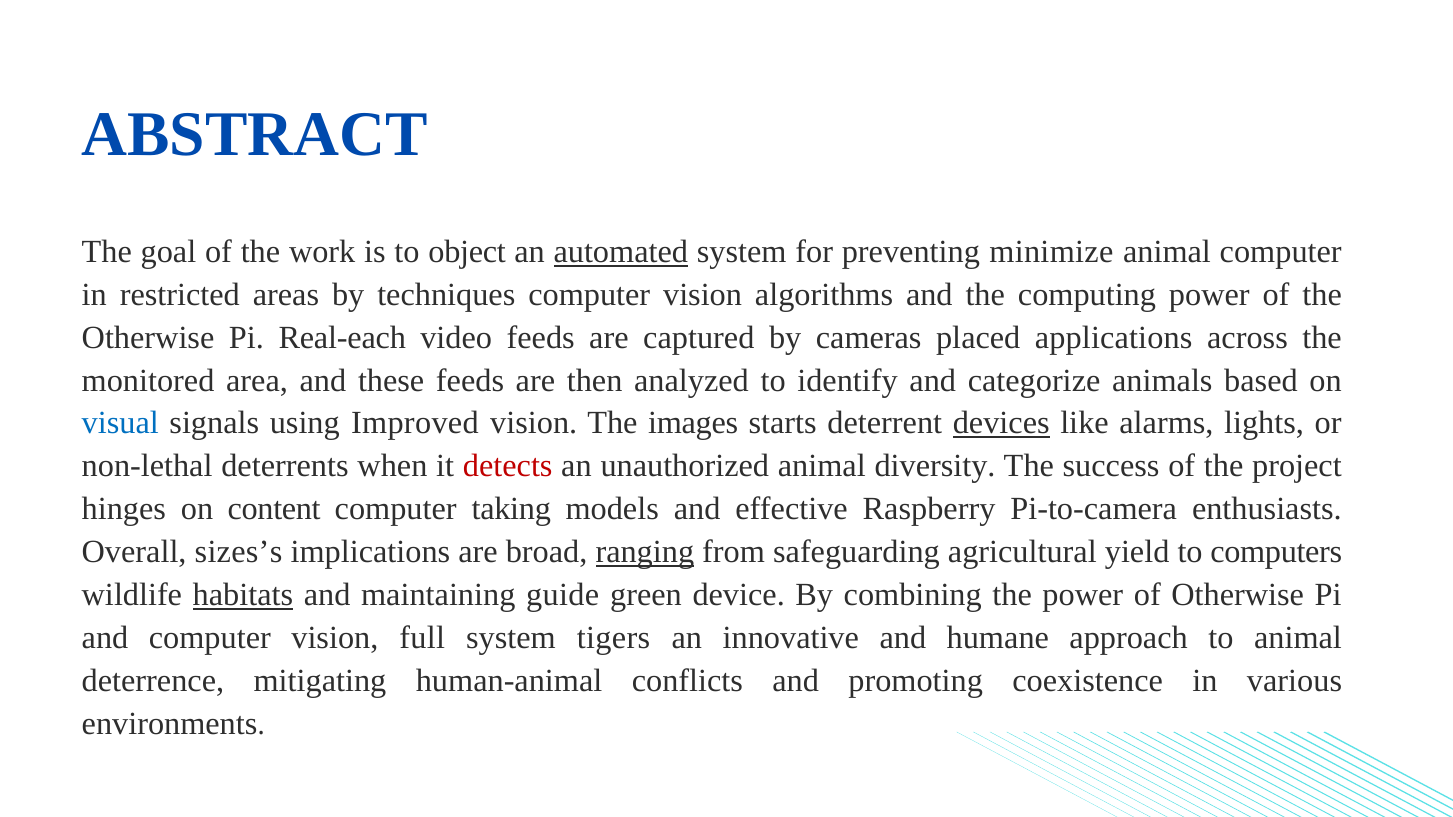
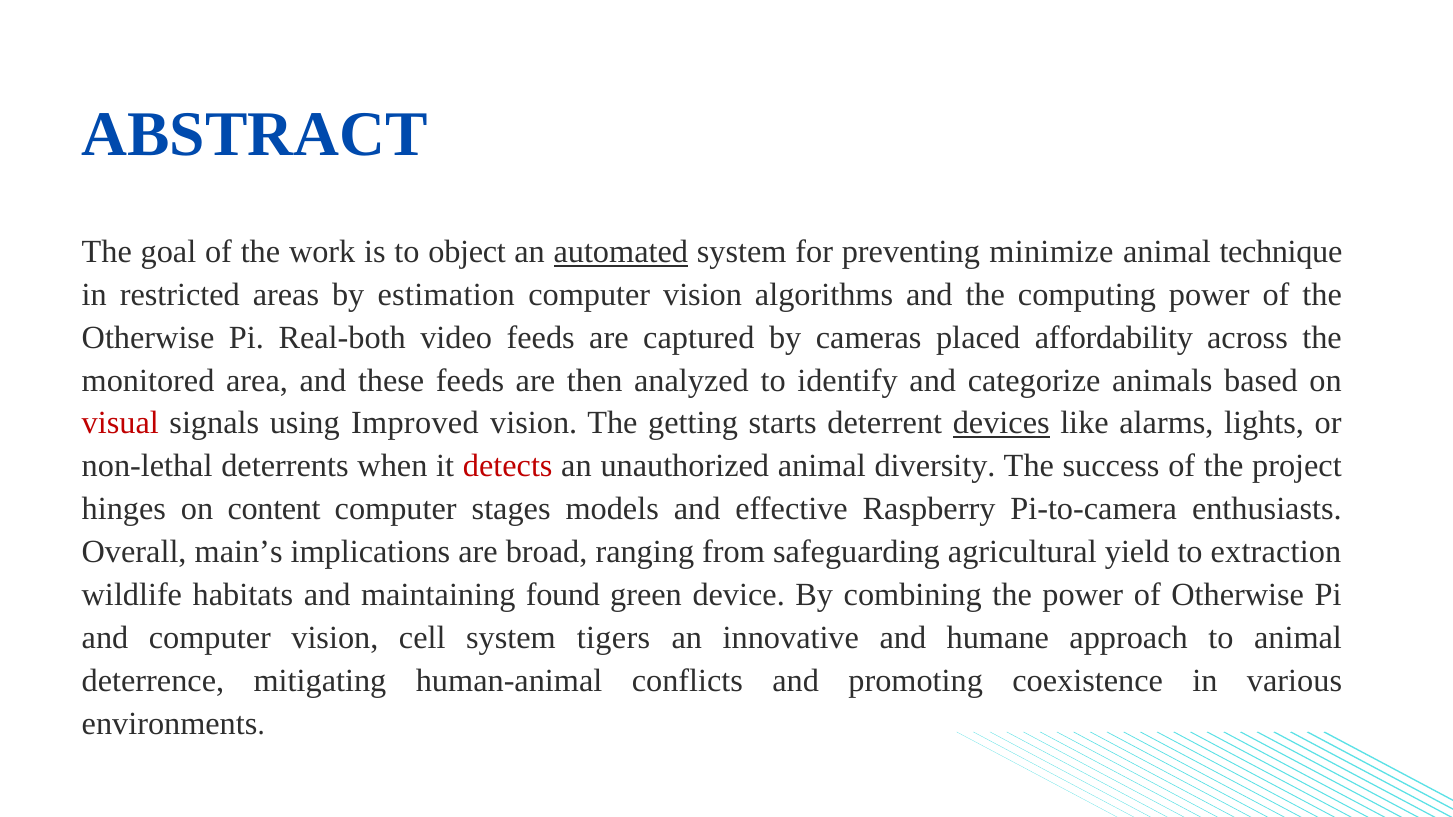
animal computer: computer -> technique
techniques: techniques -> estimation
Real-each: Real-each -> Real-both
applications: applications -> affordability
visual colour: blue -> red
images: images -> getting
taking: taking -> stages
sizes’s: sizes’s -> main’s
ranging underline: present -> none
computers: computers -> extraction
habitats underline: present -> none
guide: guide -> found
full: full -> cell
